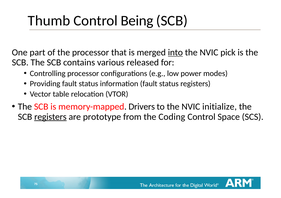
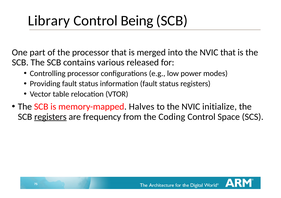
Thumb: Thumb -> Library
into underline: present -> none
NVIC pick: pick -> that
Drivers: Drivers -> Halves
prototype: prototype -> frequency
